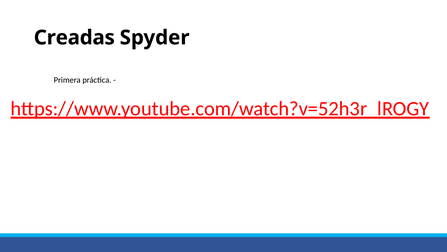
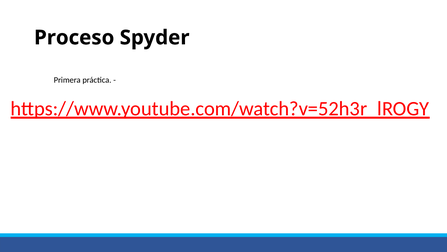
Creadas: Creadas -> Proceso
